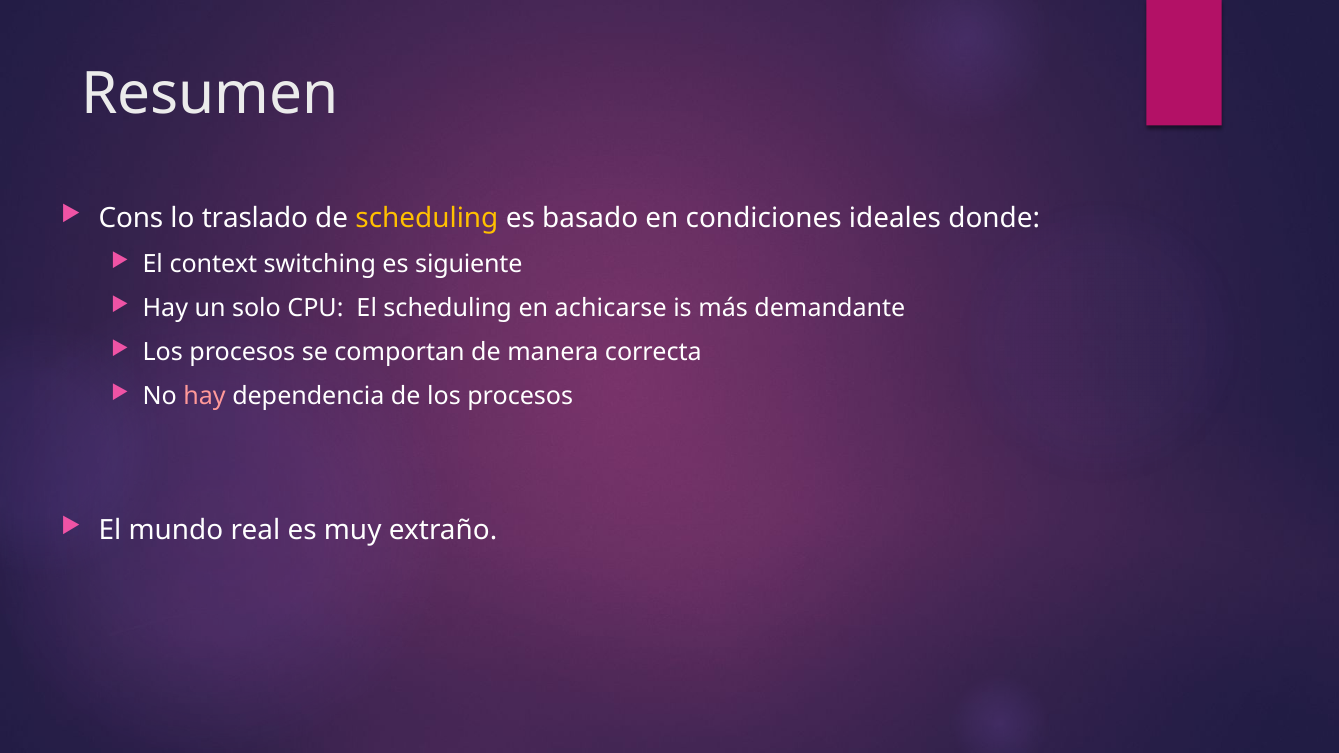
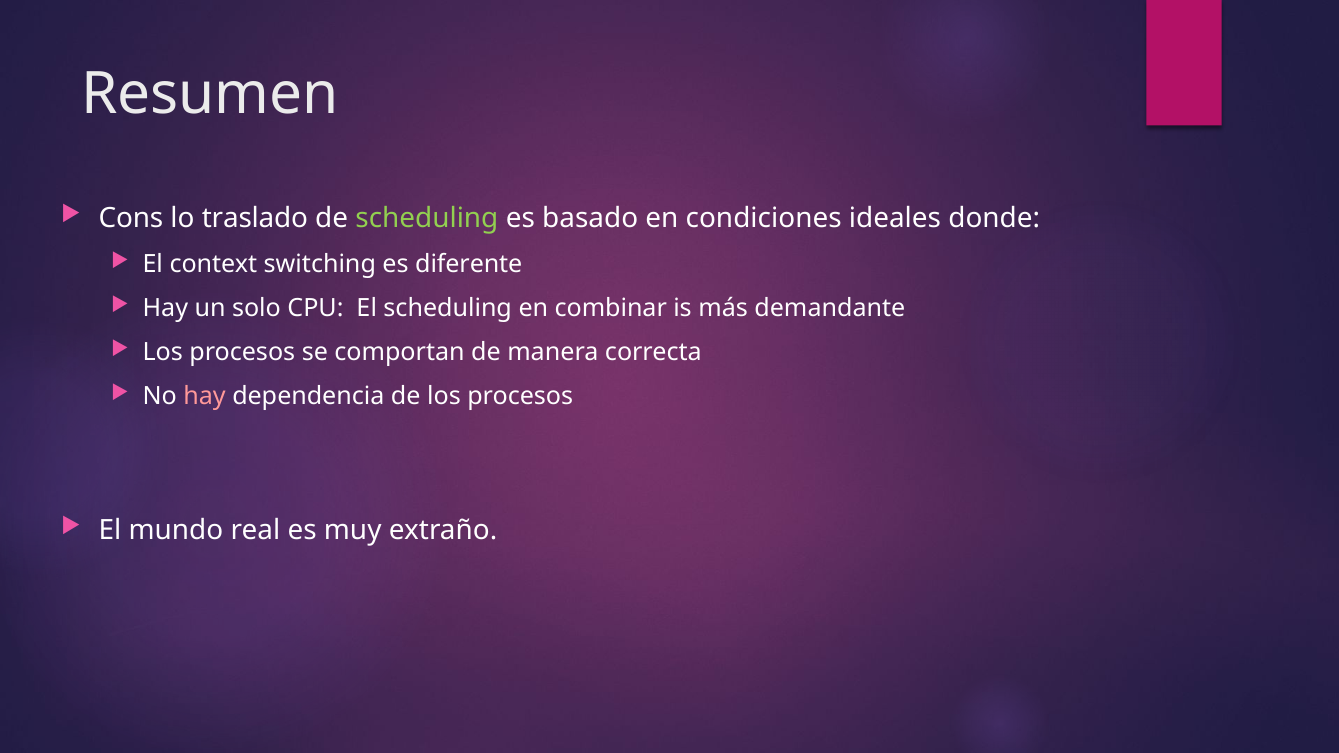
scheduling at (427, 219) colour: yellow -> light green
siguiente: siguiente -> diferente
achicarse: achicarse -> combinar
